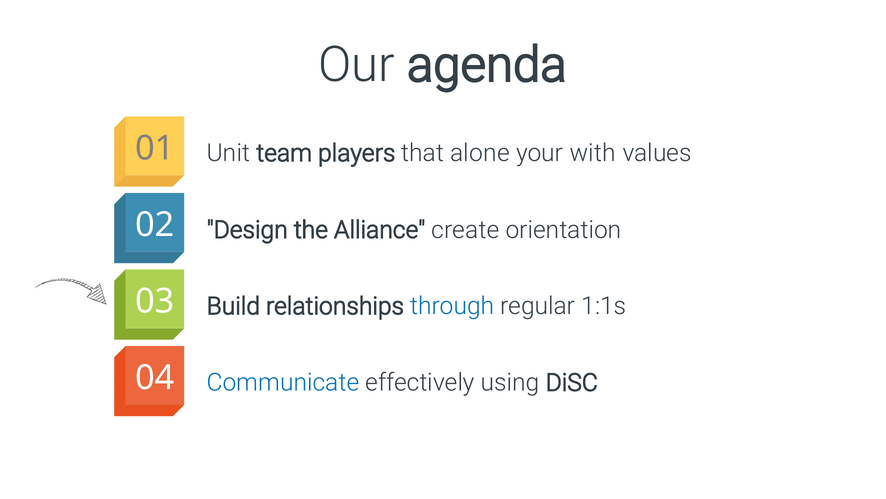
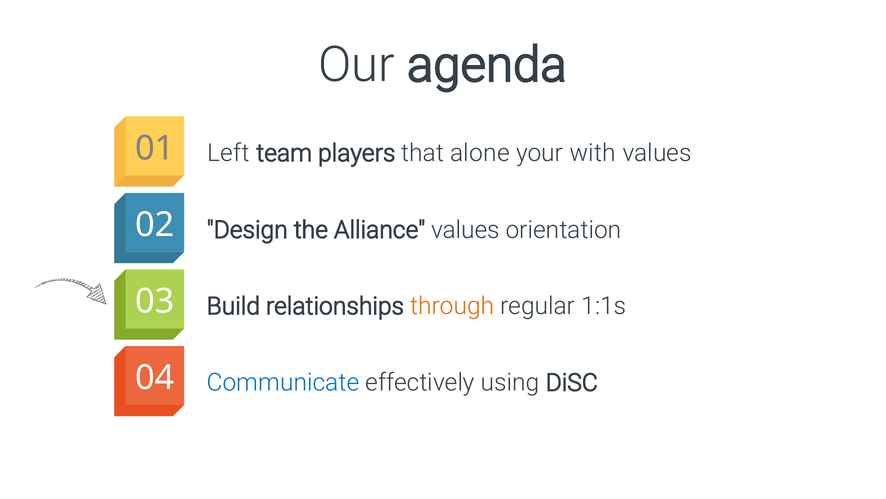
Unit: Unit -> Left
Alliance create: create -> values
through colour: blue -> orange
